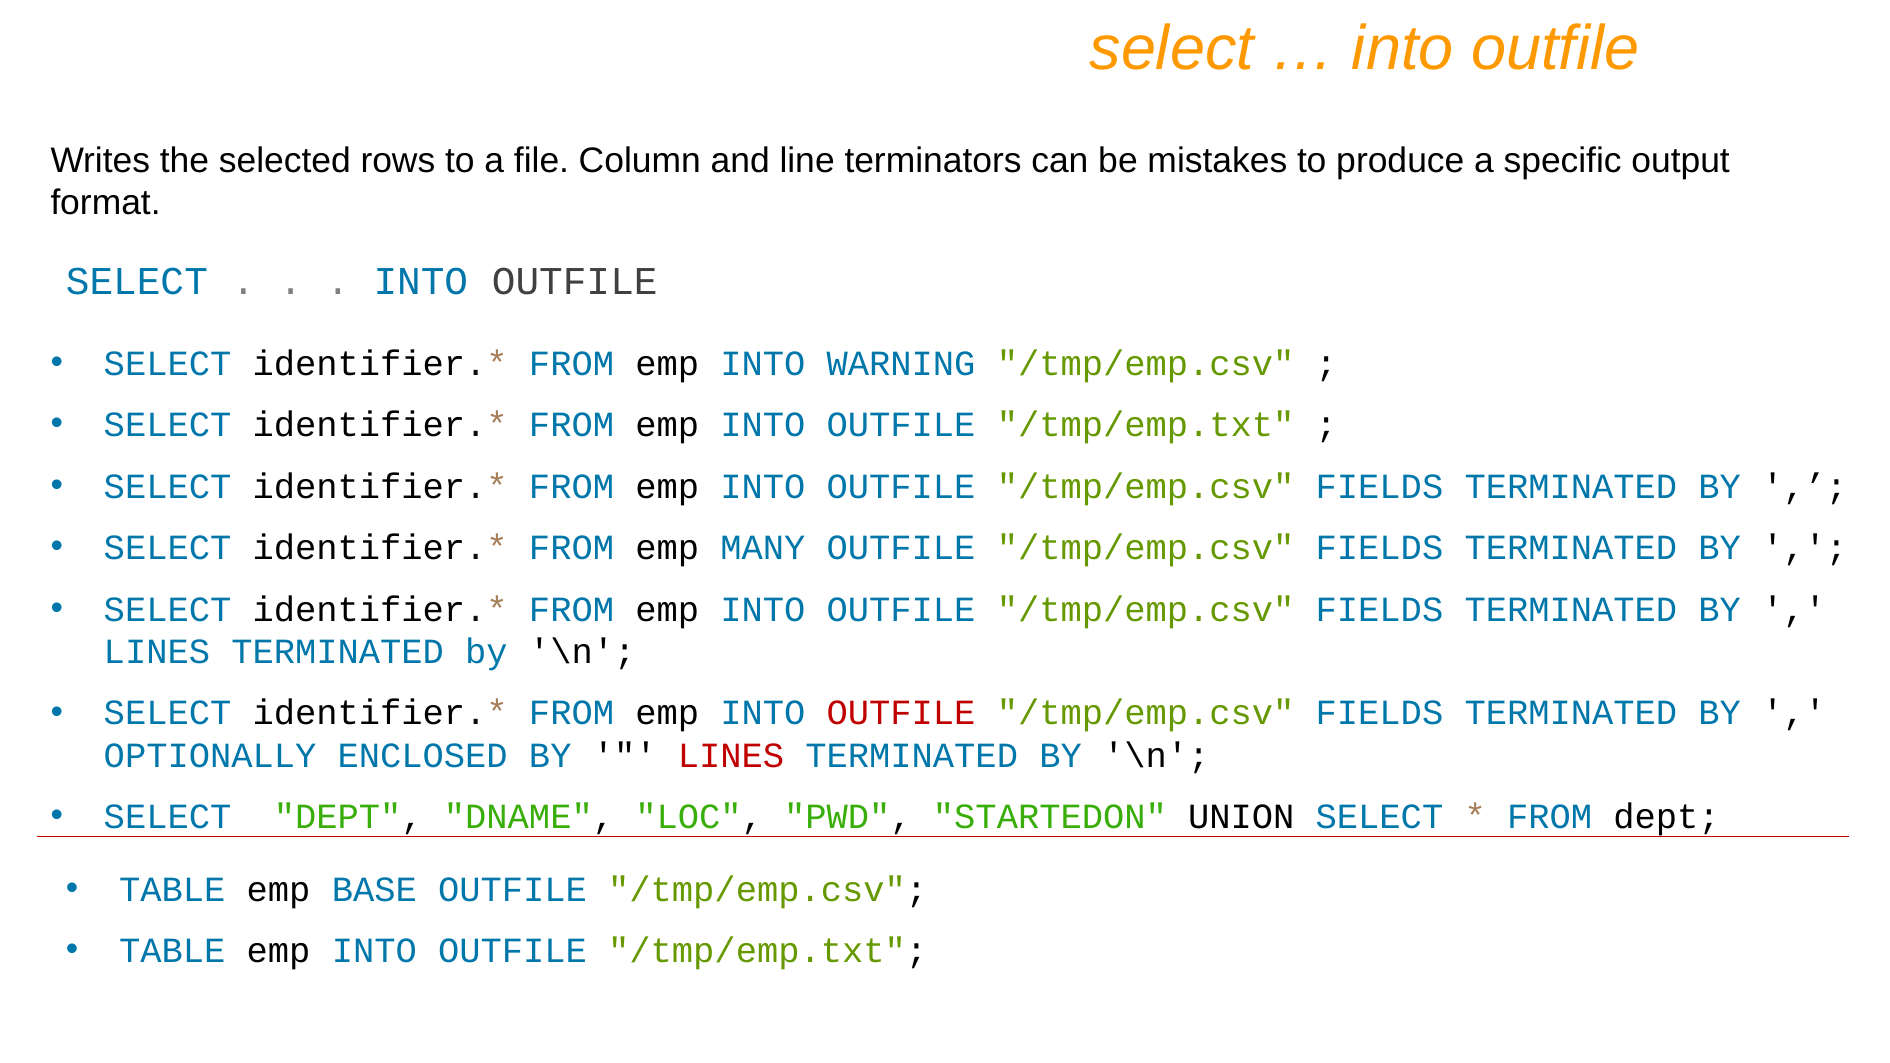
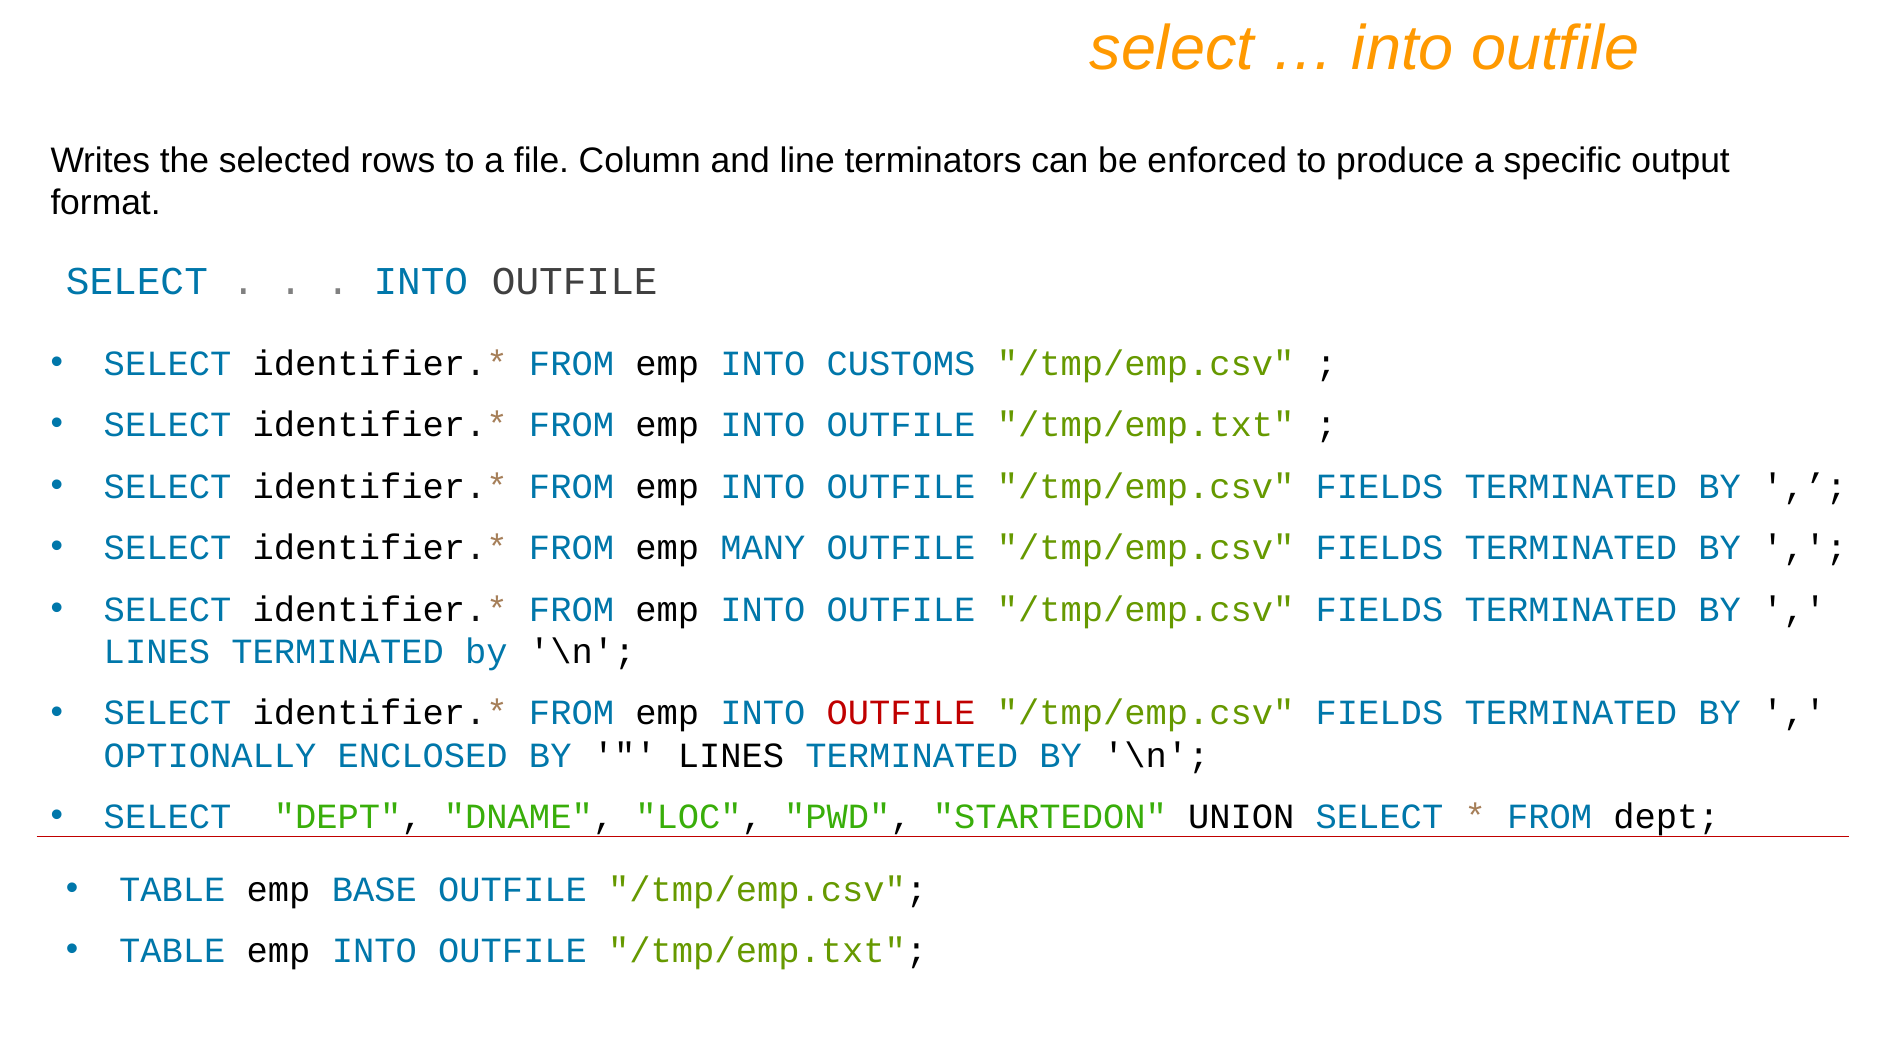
mistakes: mistakes -> enforced
WARNING: WARNING -> CUSTOMS
LINES at (731, 756) colour: red -> black
